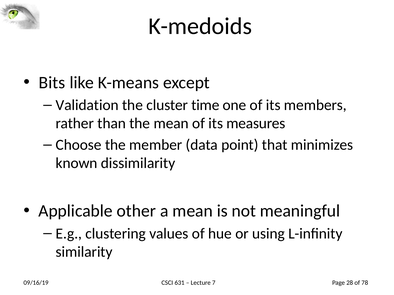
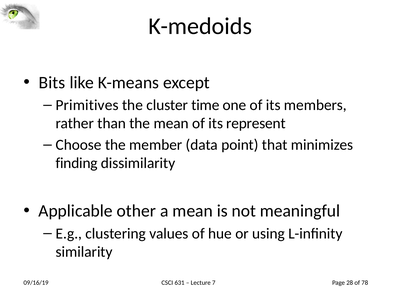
Validation: Validation -> Primitives
measures: measures -> represent
known: known -> finding
